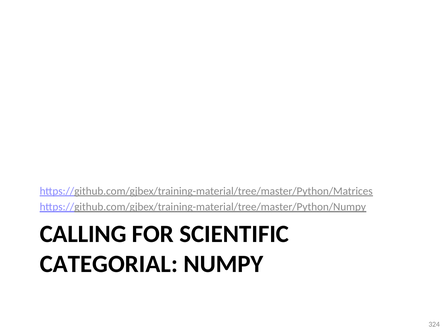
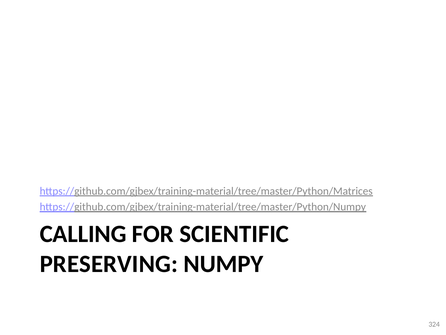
CATEGORIAL: CATEGORIAL -> PRESERVING
